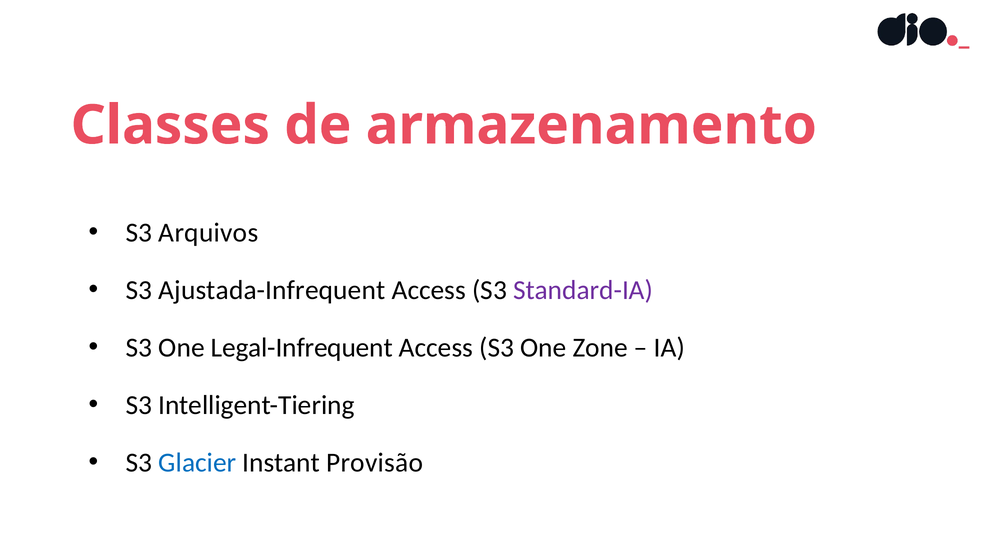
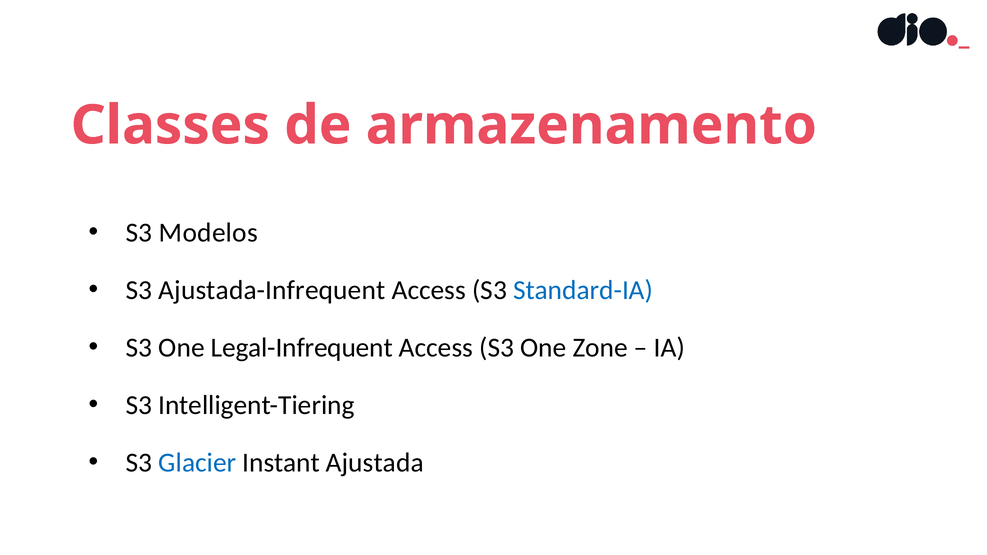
Arquivos: Arquivos -> Modelos
Standard-IA colour: purple -> blue
Provisão: Provisão -> Ajustada
